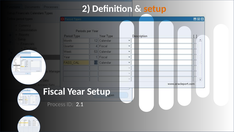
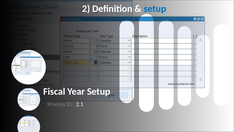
setup at (155, 9) colour: orange -> blue
